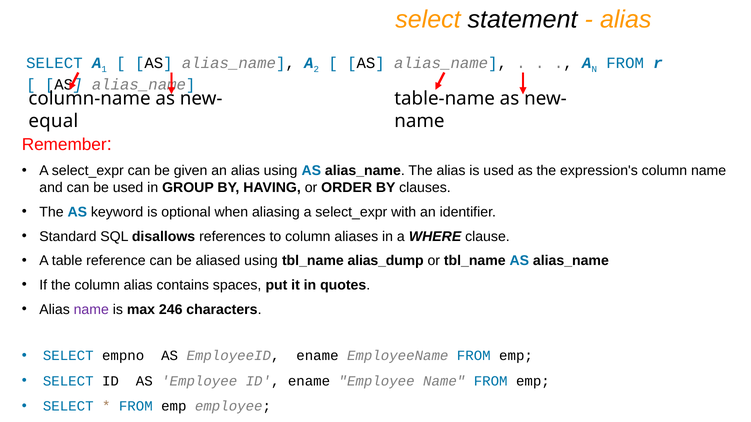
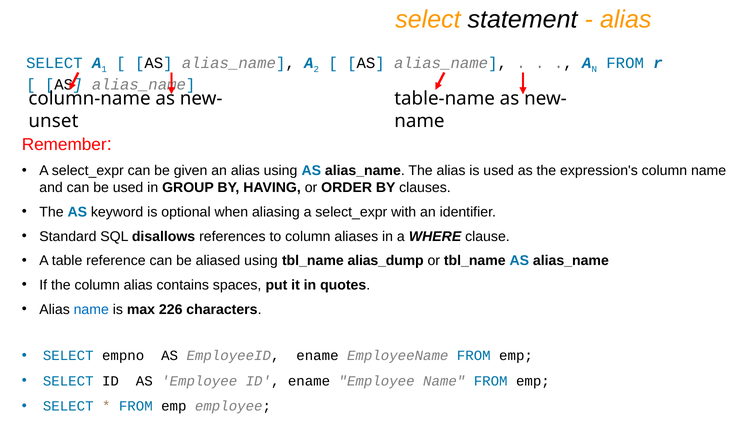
equal: equal -> unset
name at (91, 310) colour: purple -> blue
246: 246 -> 226
